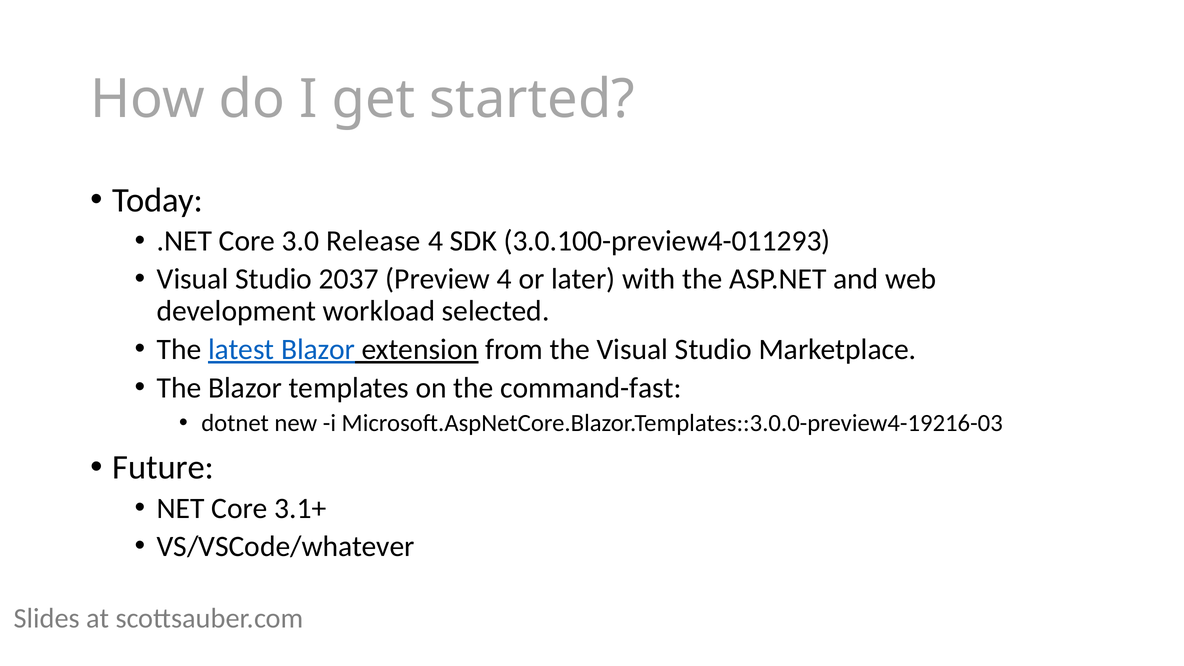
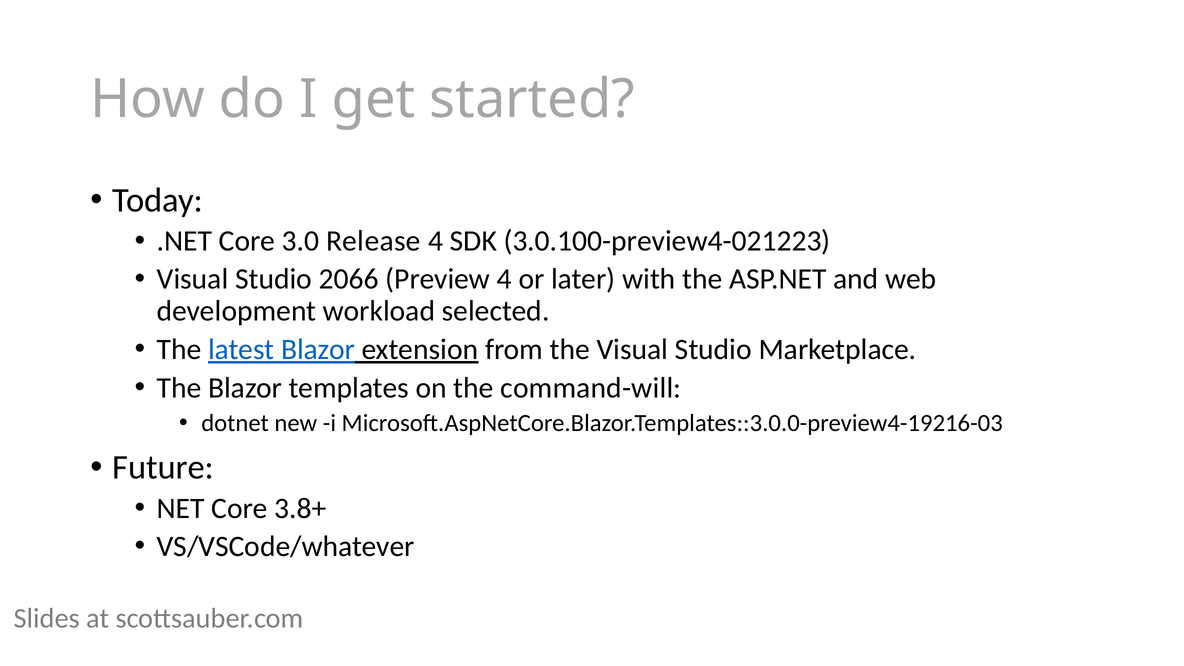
3.0.100-preview4-011293: 3.0.100-preview4-011293 -> 3.0.100-preview4-021223
2037: 2037 -> 2066
command-fast: command-fast -> command-will
3.1+: 3.1+ -> 3.8+
